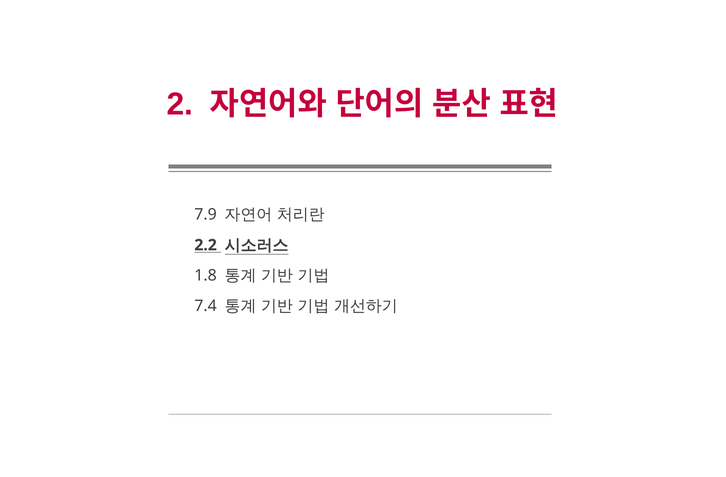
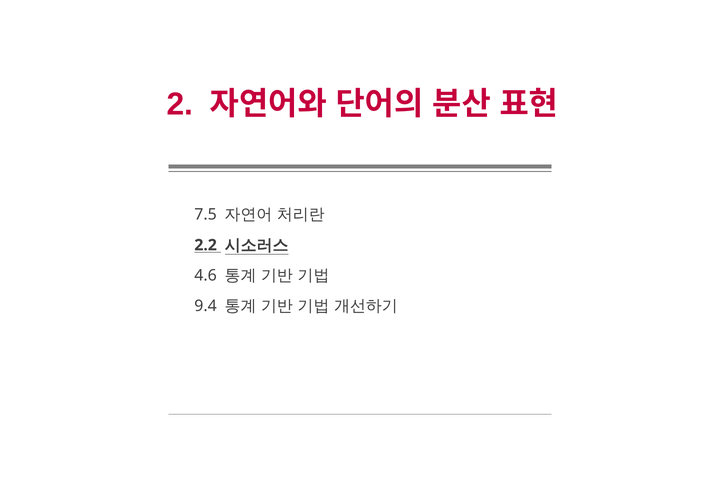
7.9: 7.9 -> 7.5
1.8: 1.8 -> 4.6
7.4: 7.4 -> 9.4
